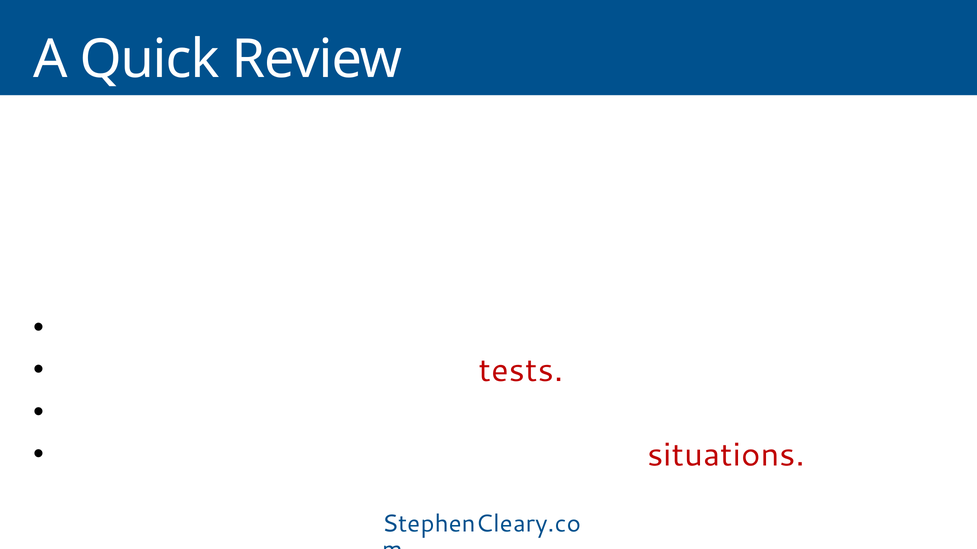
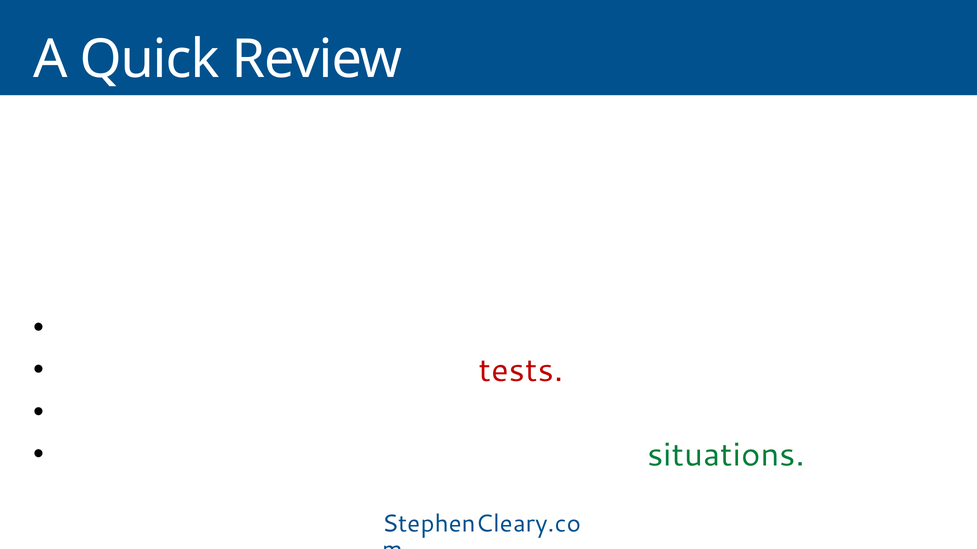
situations colour: red -> green
